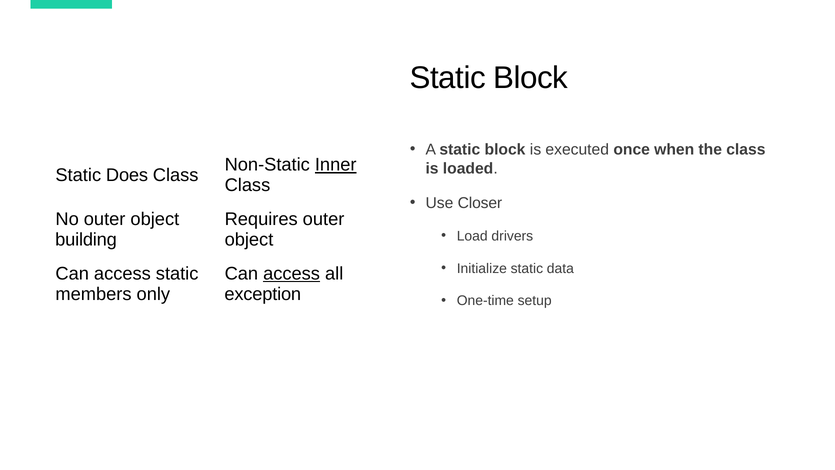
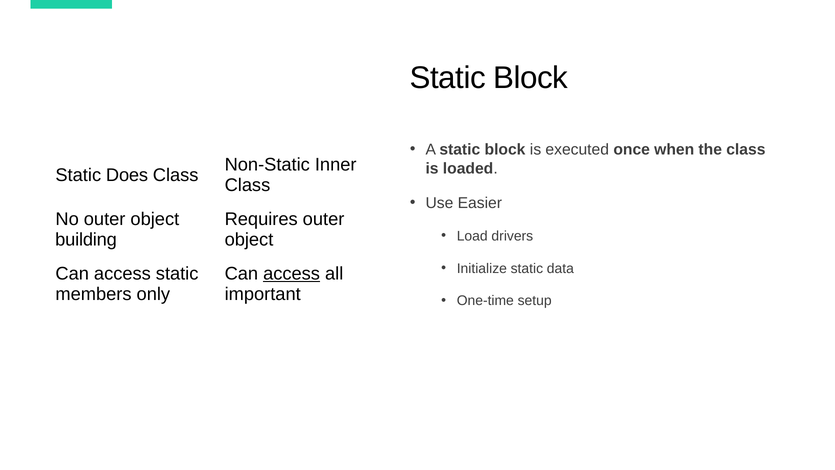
Inner underline: present -> none
Closer: Closer -> Easier
exception: exception -> important
